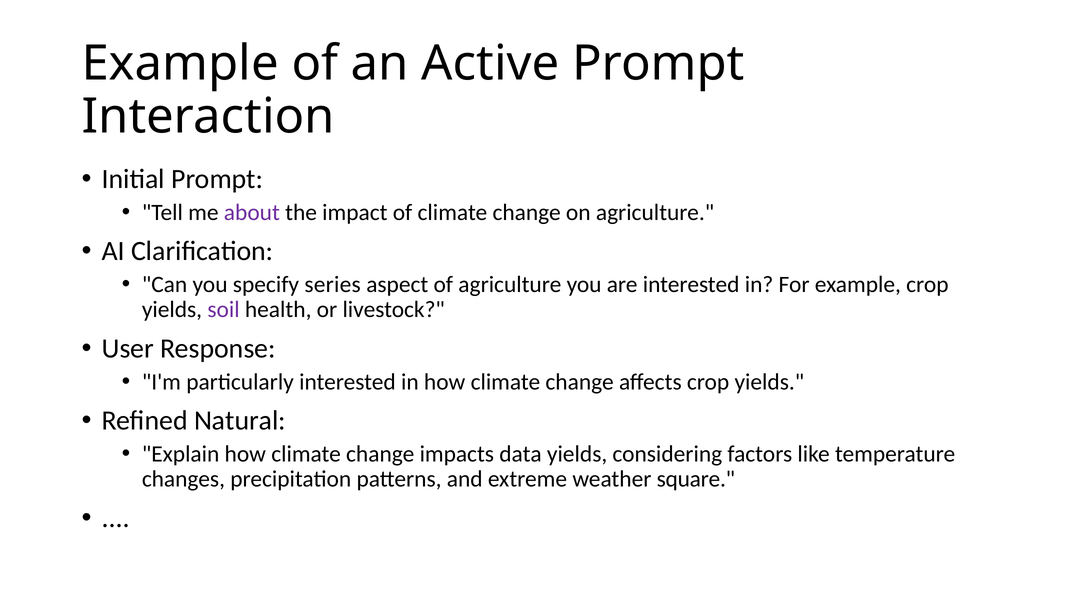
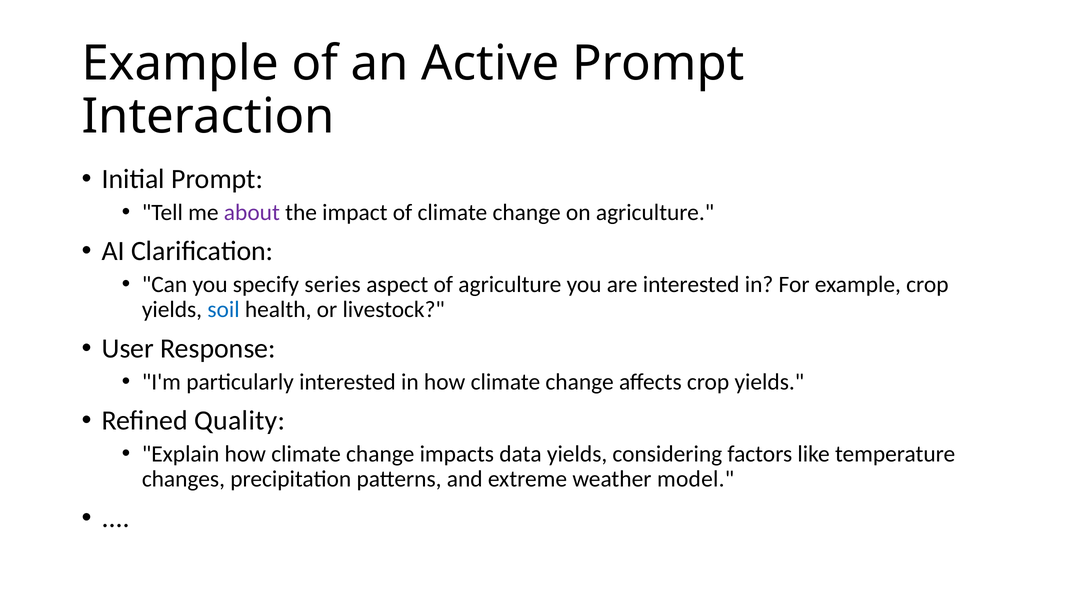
soil colour: purple -> blue
Natural: Natural -> Quality
square: square -> model
